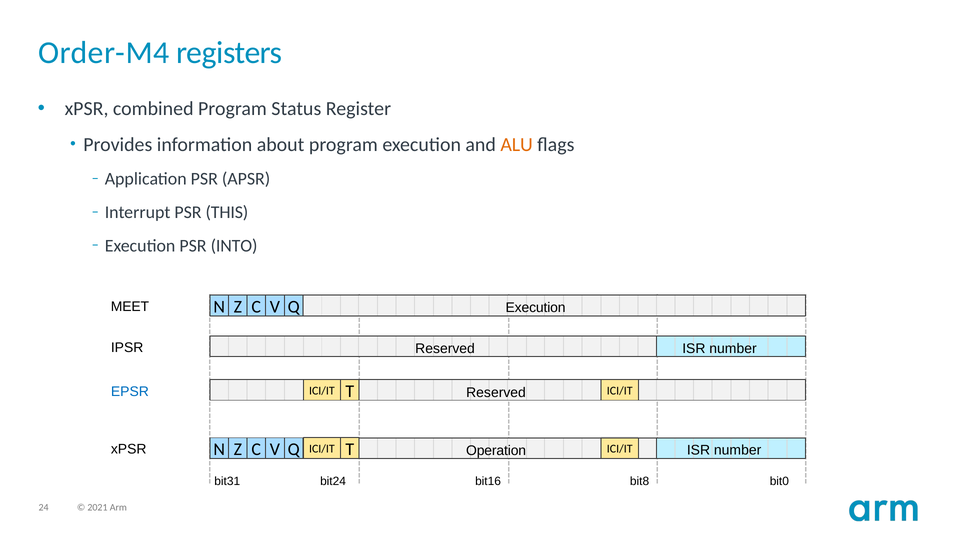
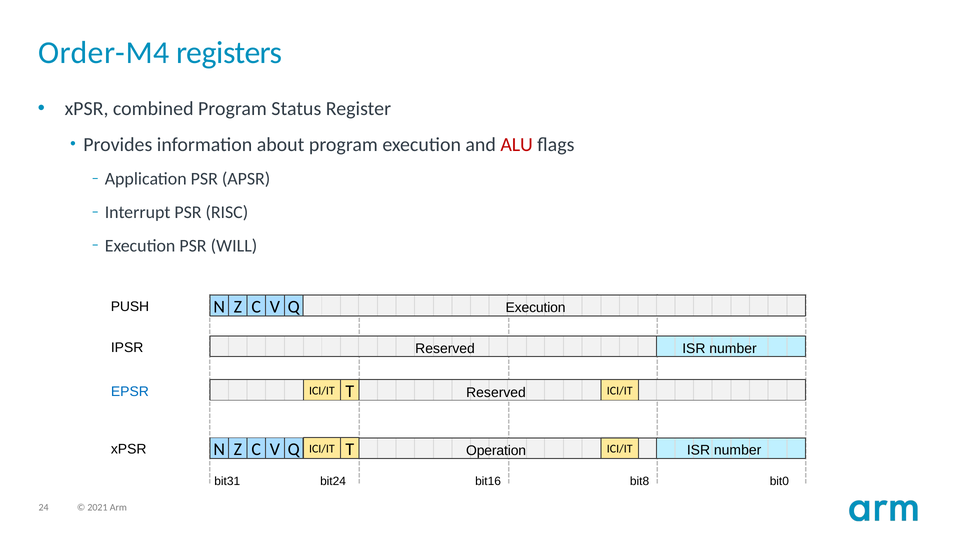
ALU colour: orange -> red
THIS: THIS -> RISC
INTO: INTO -> WILL
MEET: MEET -> PUSH
